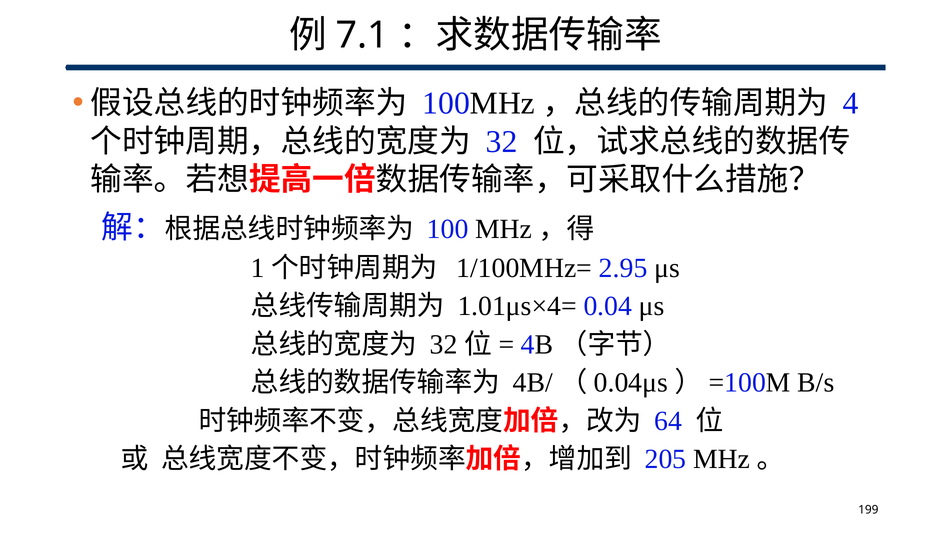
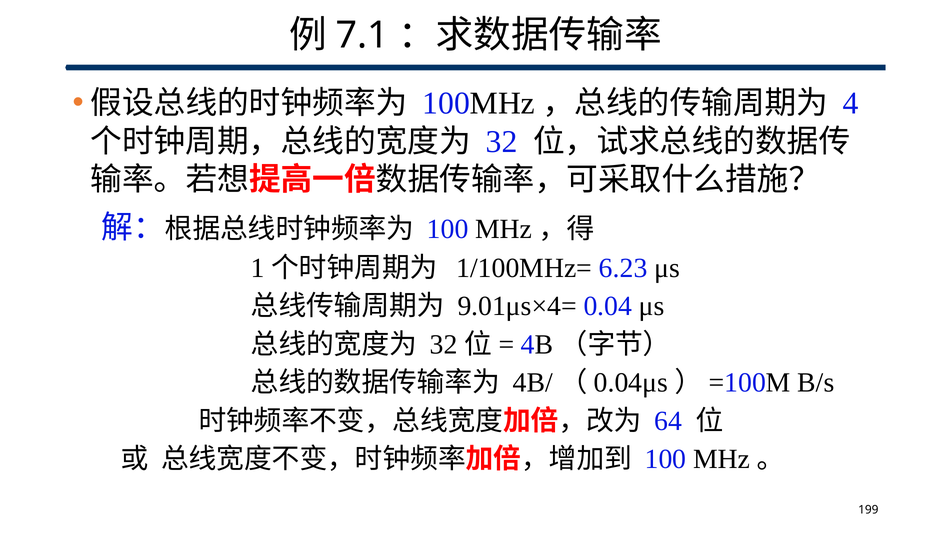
2.95: 2.95 -> 6.23
1.01μs×4=: 1.01μs×4= -> 9.01μs×4=
205 at (666, 459): 205 -> 100
